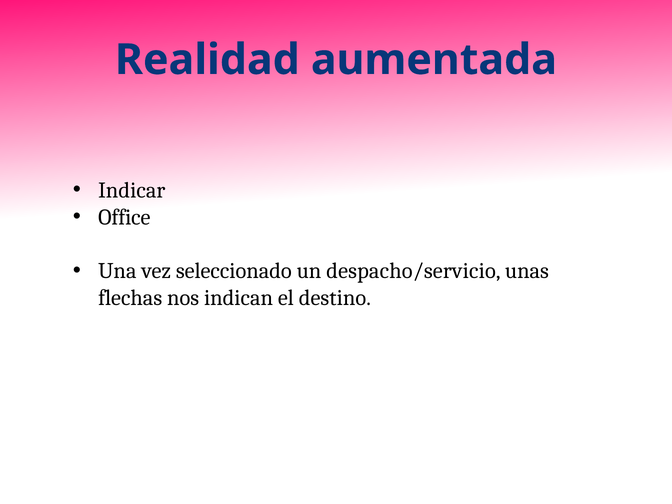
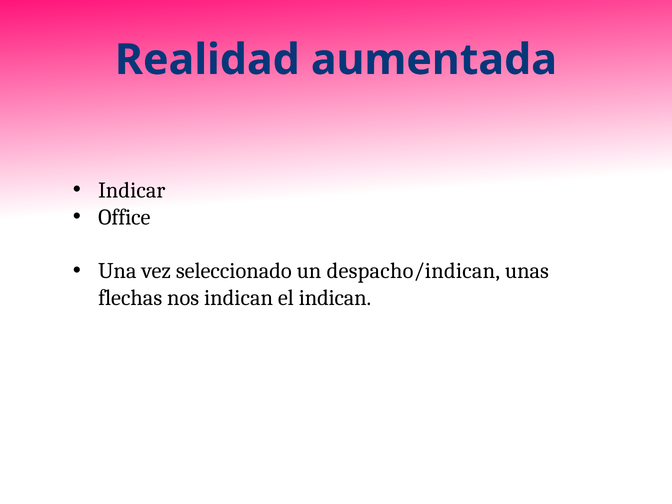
despacho/servicio: despacho/servicio -> despacho/indican
el destino: destino -> indican
